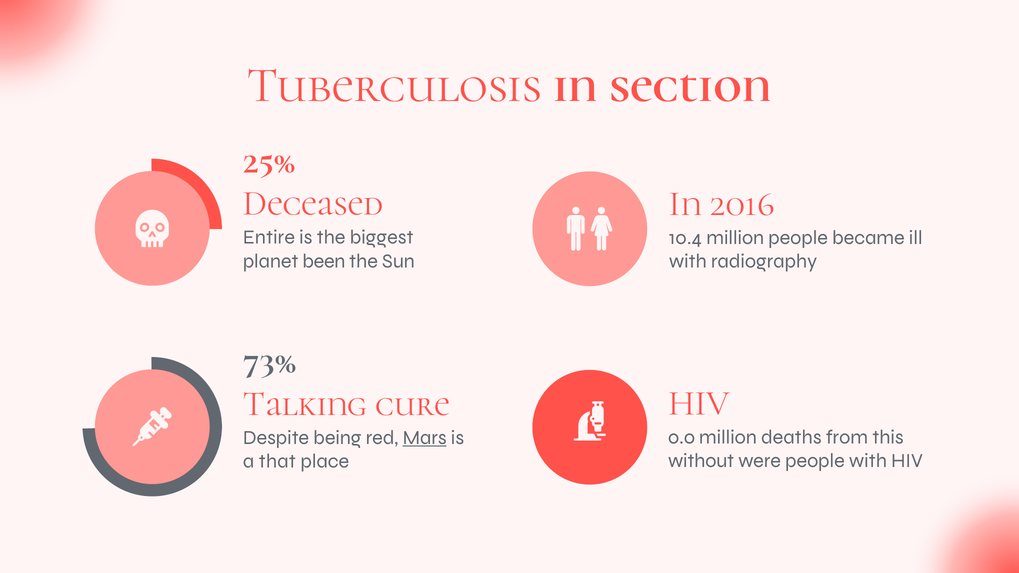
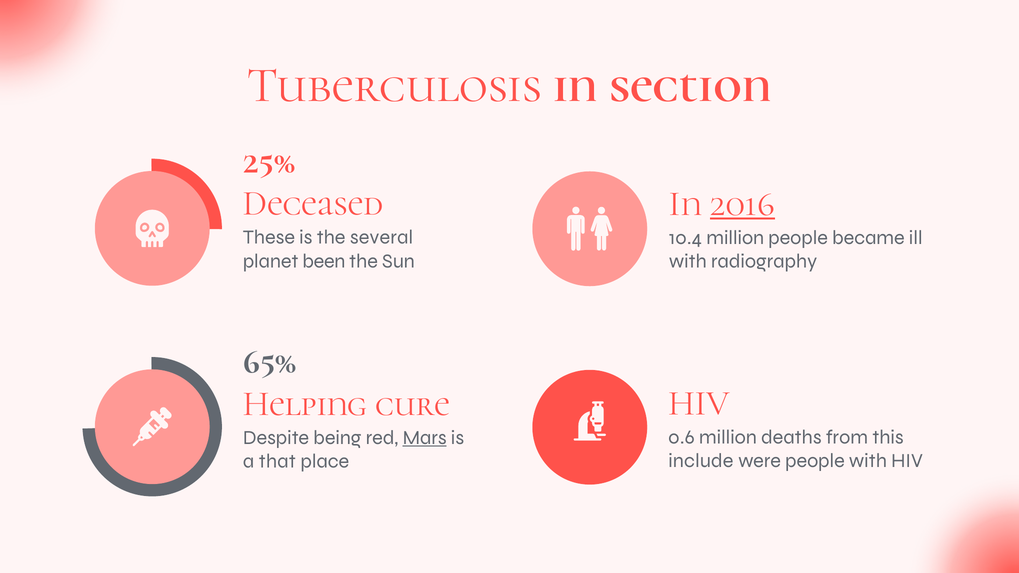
2016 underline: none -> present
Entire: Entire -> These
biggest: biggest -> several
73%: 73% -> 65%
Talking: Talking -> Helping
0.0: 0.0 -> 0.6
without: without -> include
